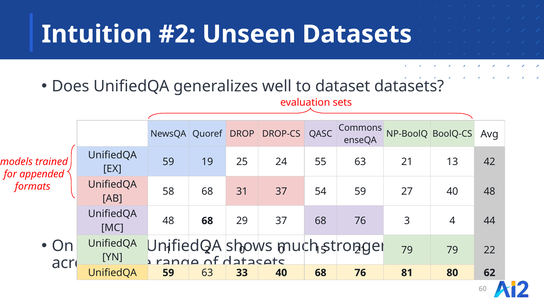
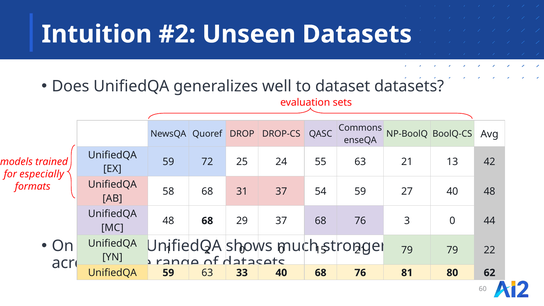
19: 19 -> 72
appended: appended -> especially
3 4: 4 -> 0
